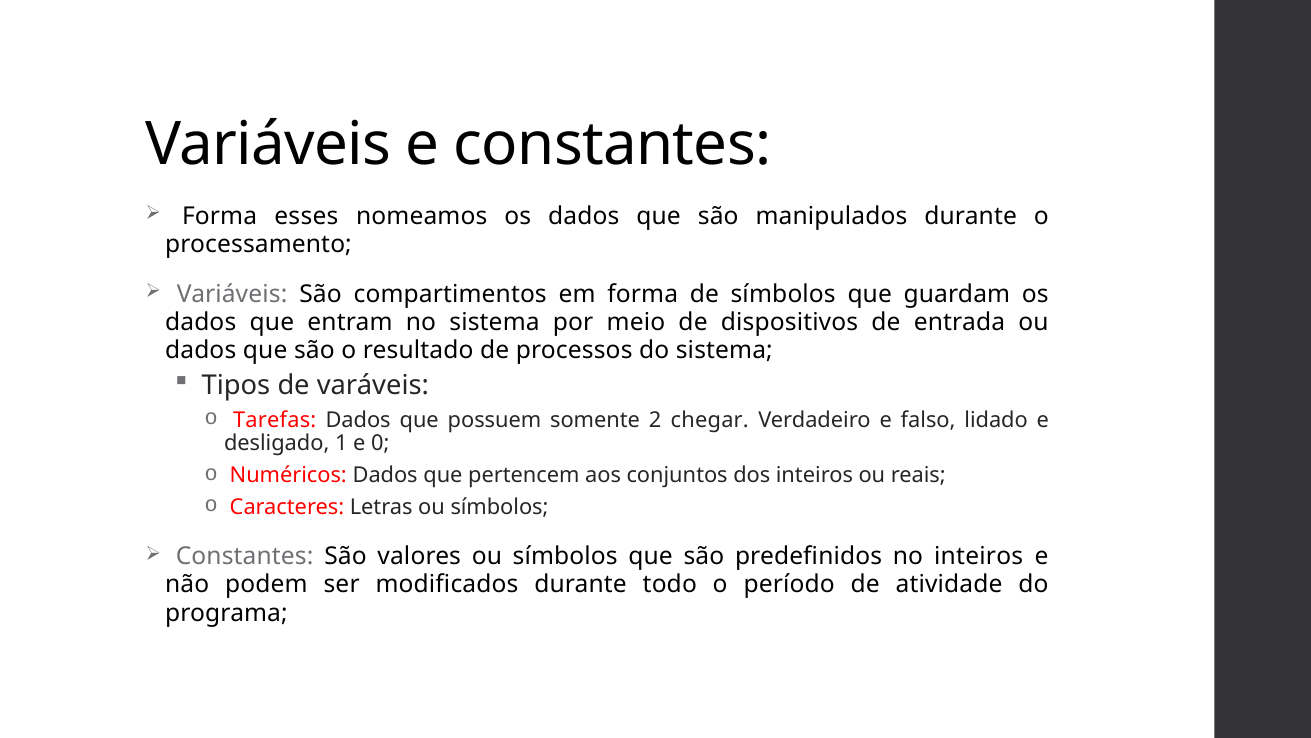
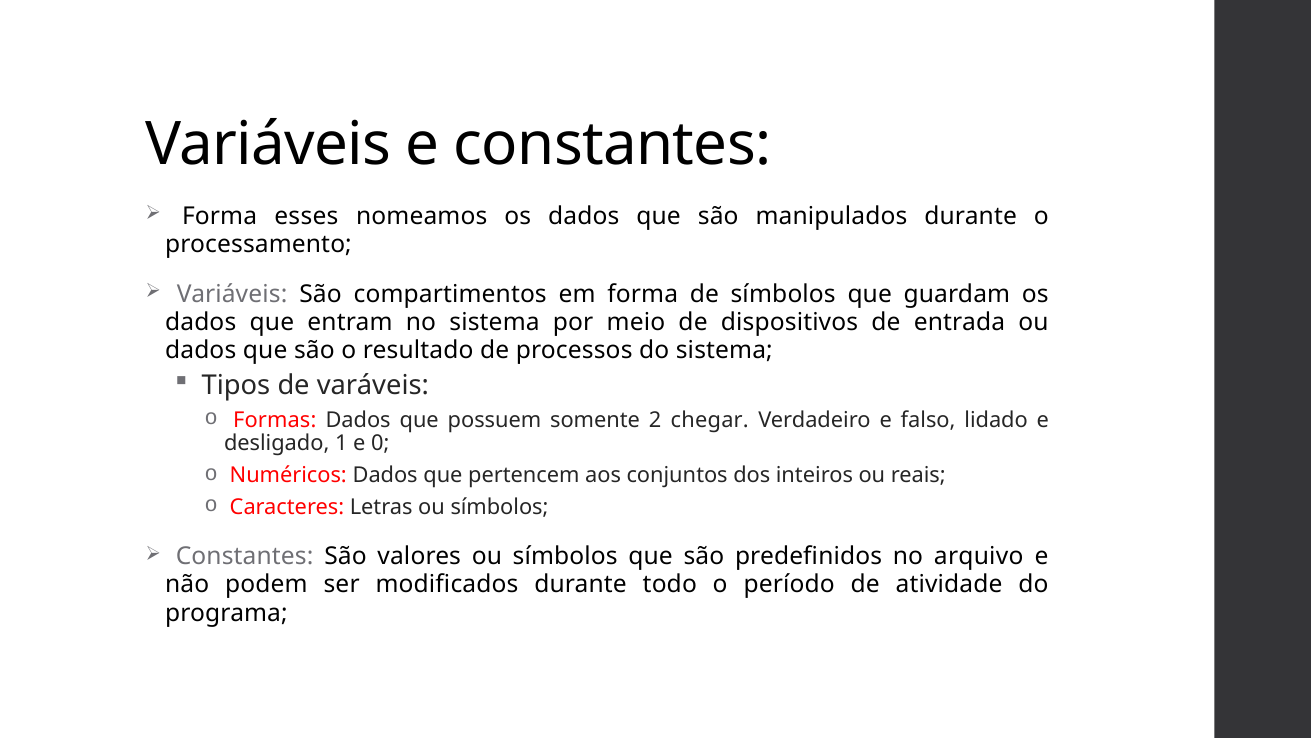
Tarefas: Tarefas -> Formas
no inteiros: inteiros -> arquivo
